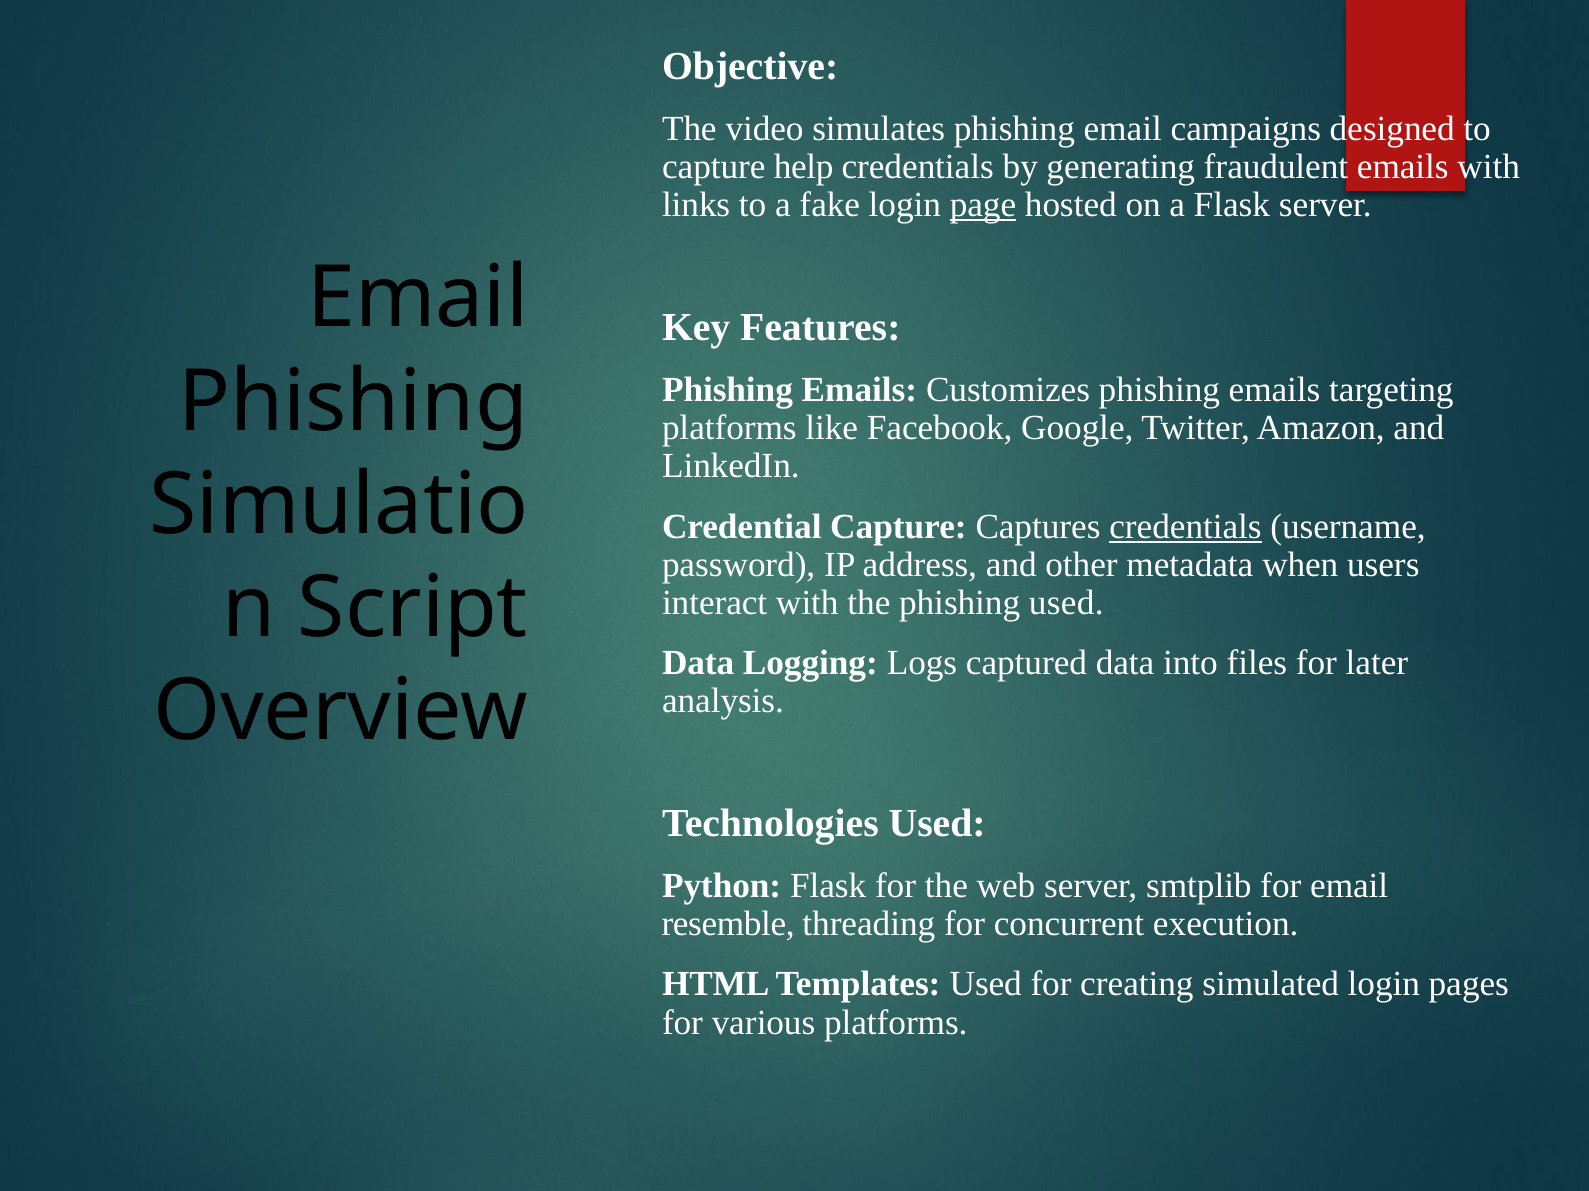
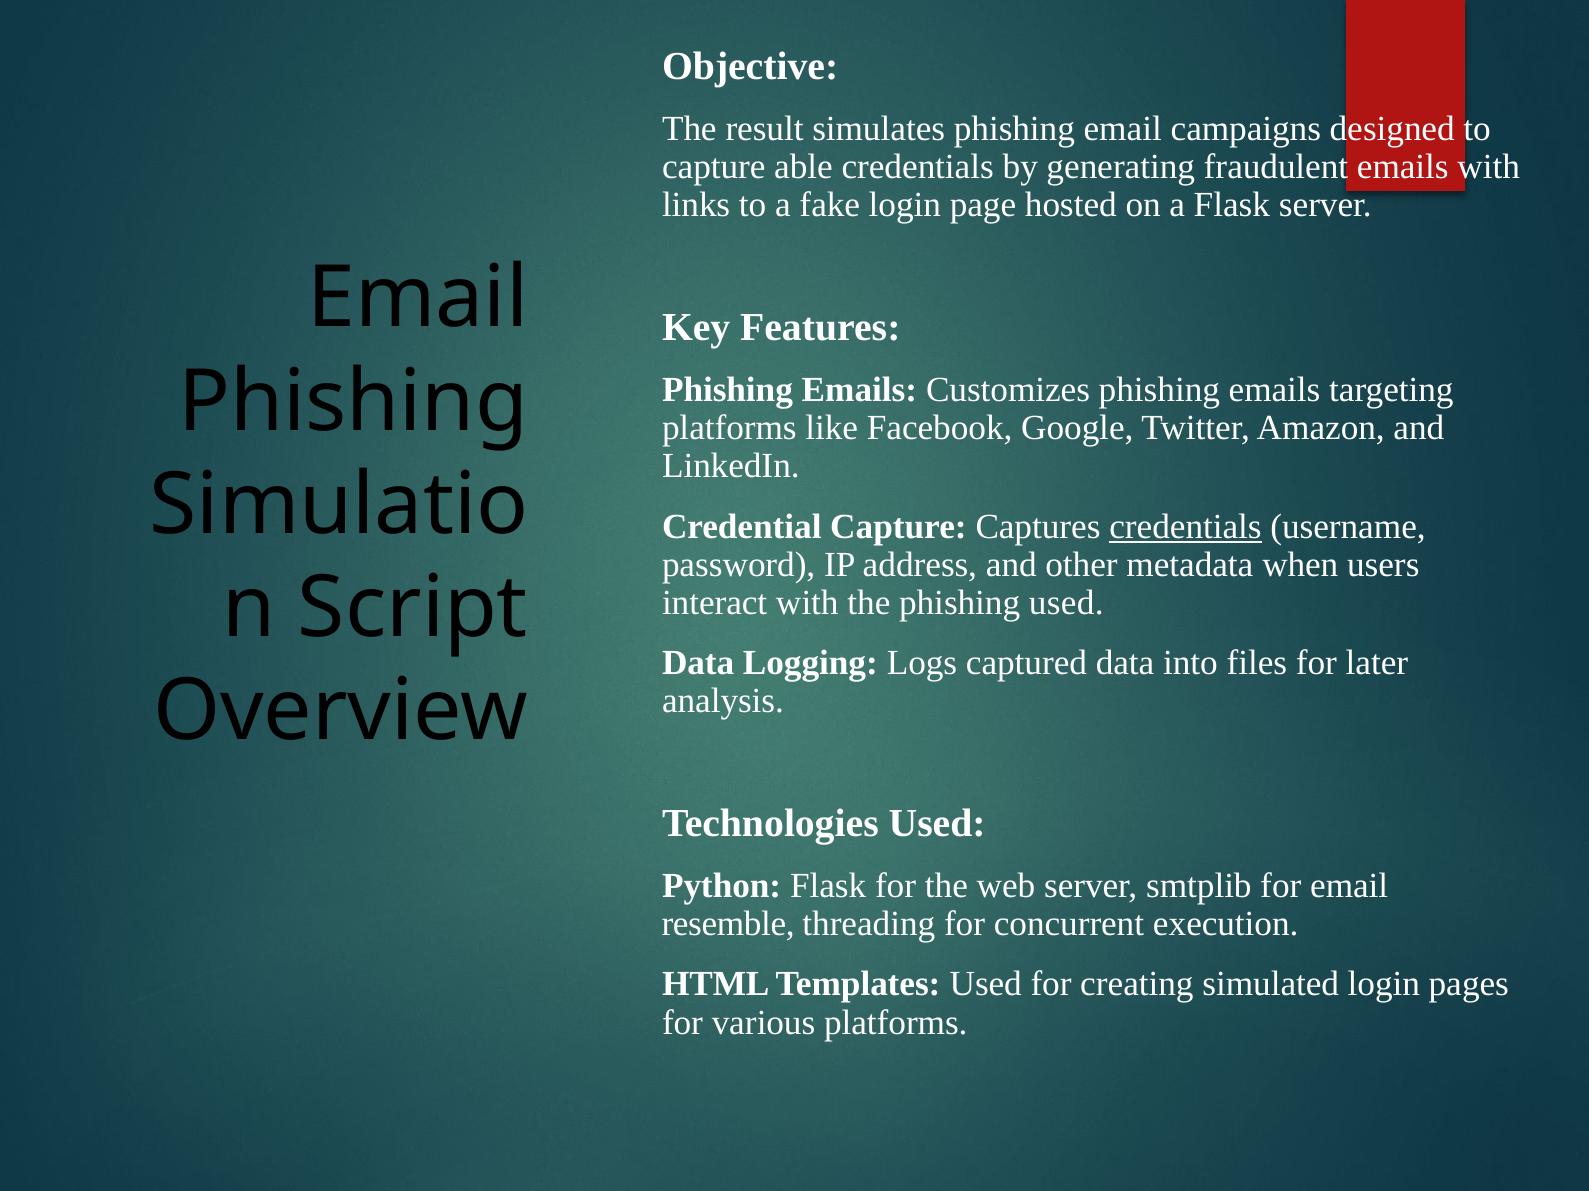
video: video -> result
help: help -> able
page underline: present -> none
